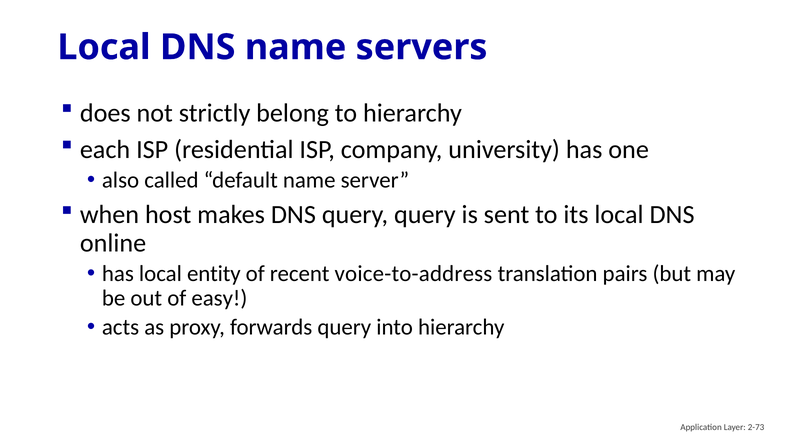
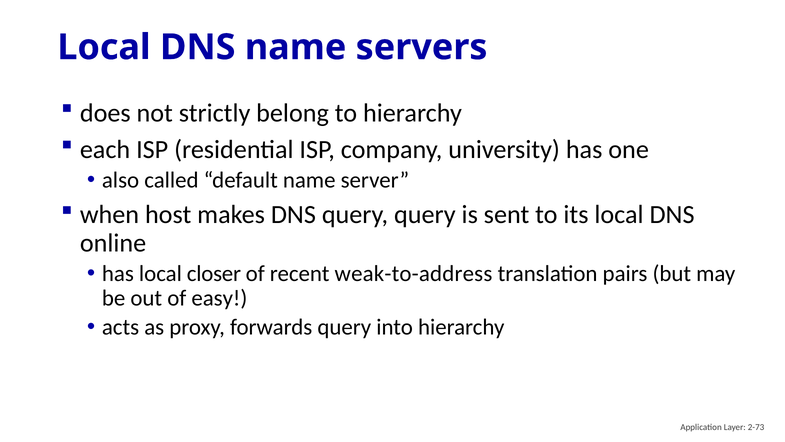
entity: entity -> closer
voice-to-address: voice-to-address -> weak-to-address
